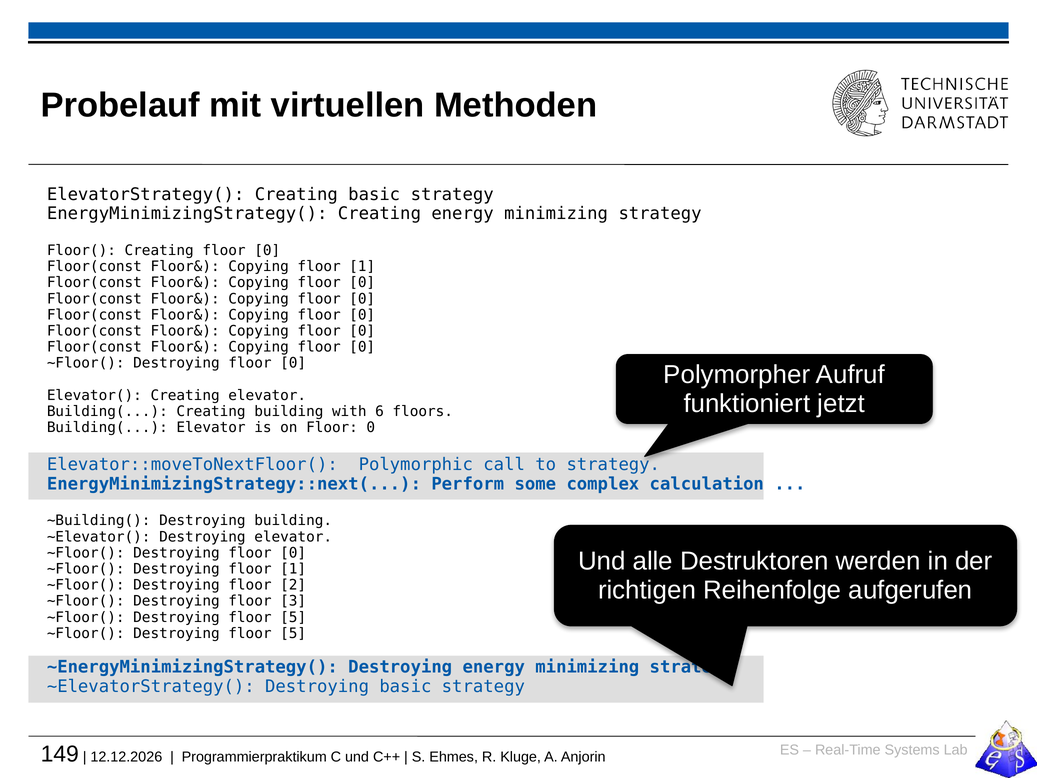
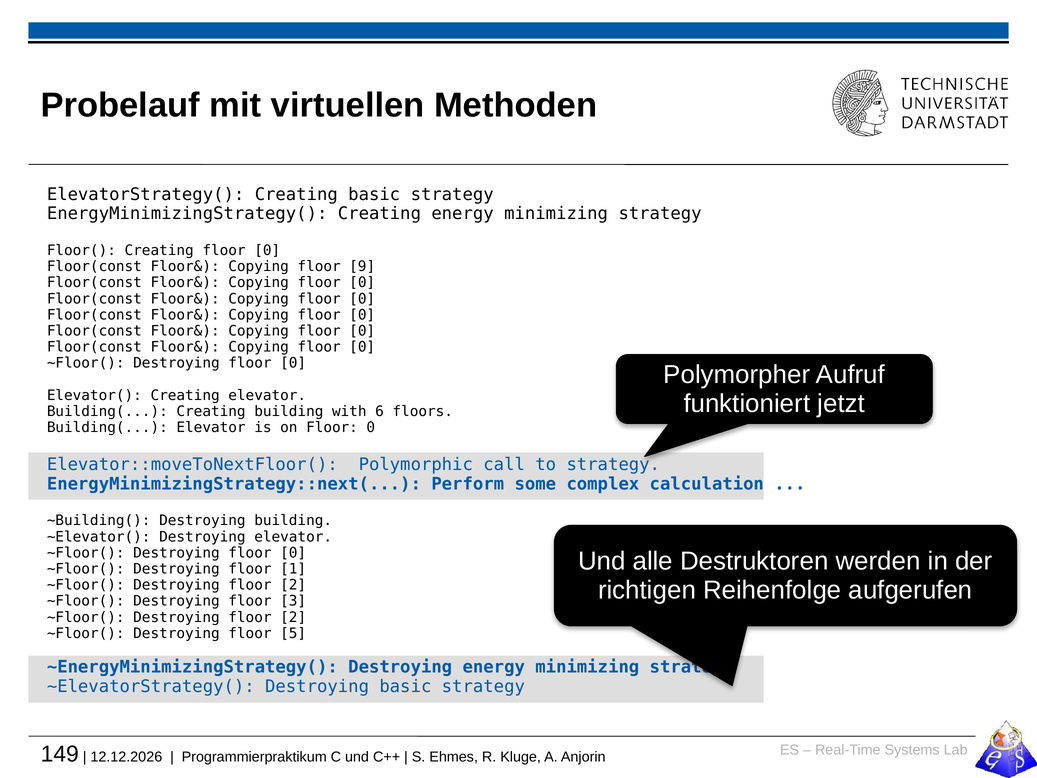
Copying floor 1: 1 -> 9
5 at (293, 617): 5 -> 2
